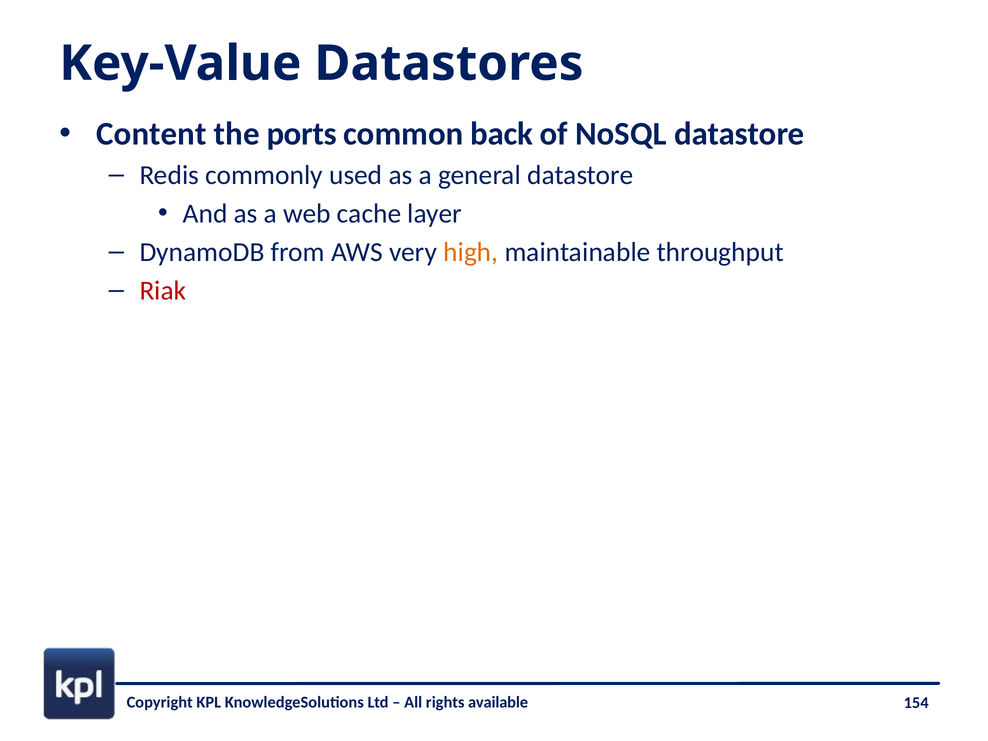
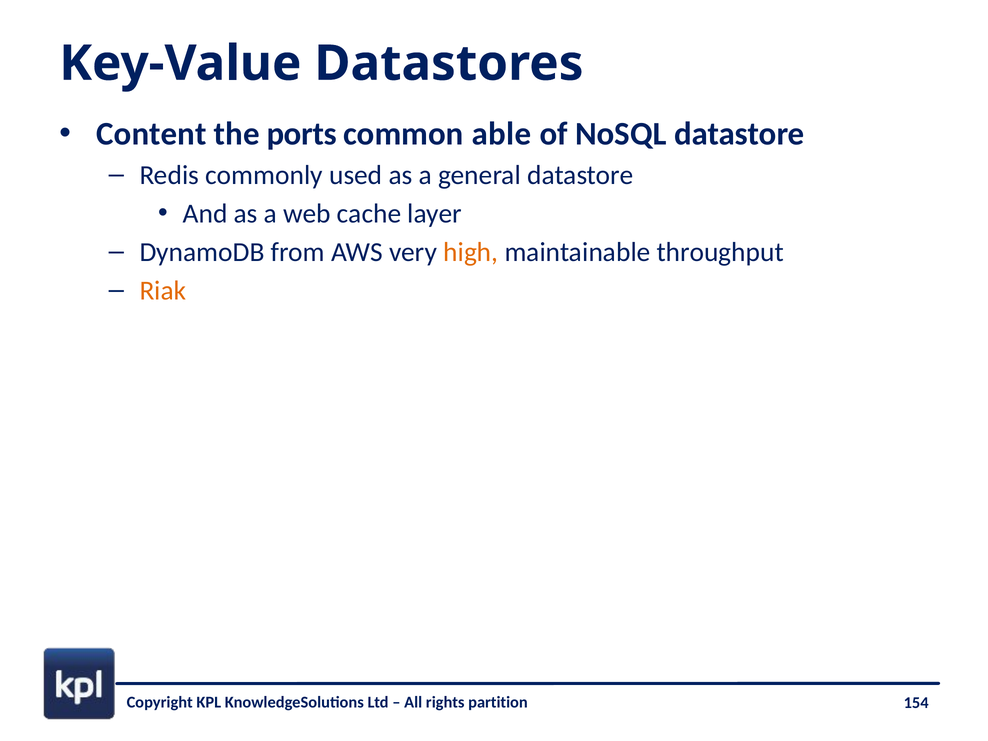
back: back -> able
Riak colour: red -> orange
available: available -> partition
